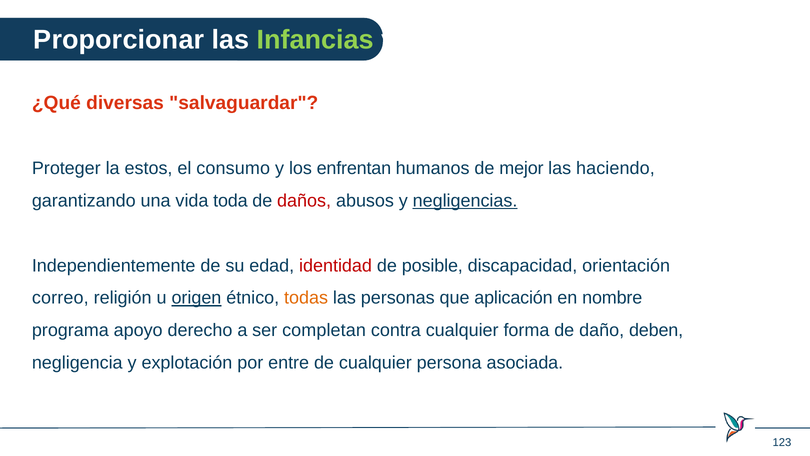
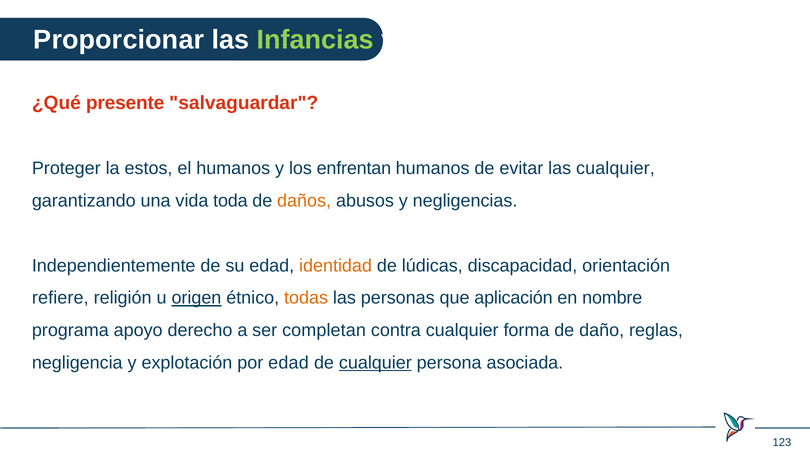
diversas: diversas -> presente
el consumo: consumo -> humanos
mejor: mejor -> evitar
las haciendo: haciendo -> cualquier
daños colour: red -> orange
negligencias underline: present -> none
identidad colour: red -> orange
posible: posible -> lúdicas
correo: correo -> refiere
deben: deben -> reglas
por entre: entre -> edad
cualquier at (375, 362) underline: none -> present
